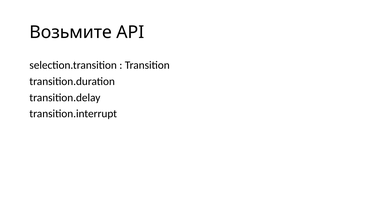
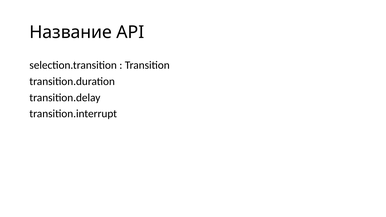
Возьмите: Возьмите -> Название
